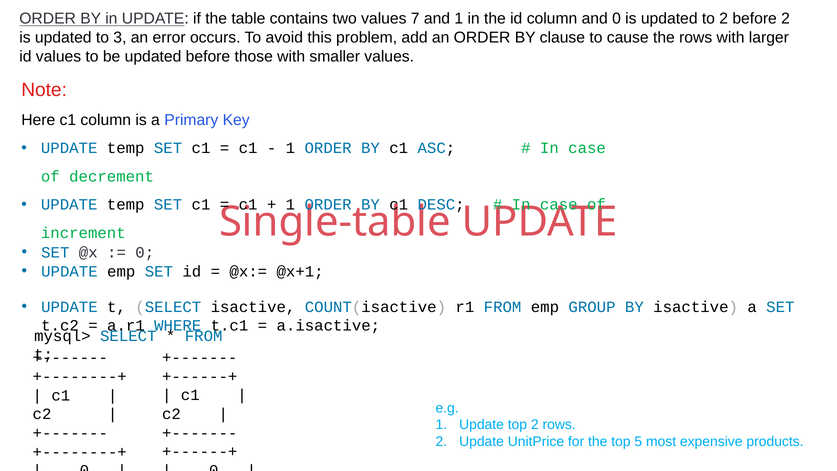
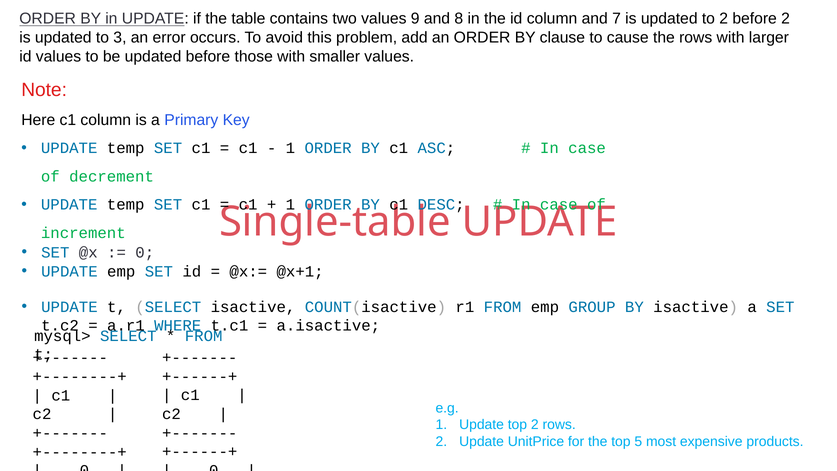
7: 7 -> 9
and 1: 1 -> 8
and 0: 0 -> 7
